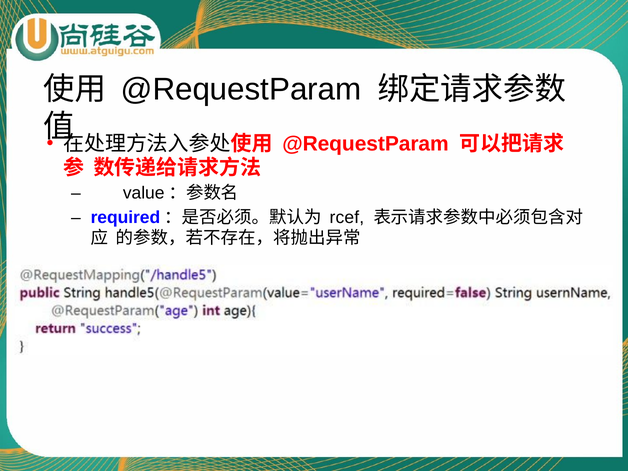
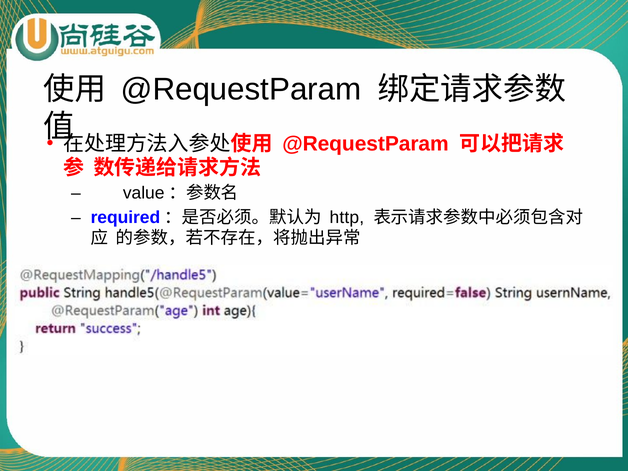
rcef: rcef -> http
